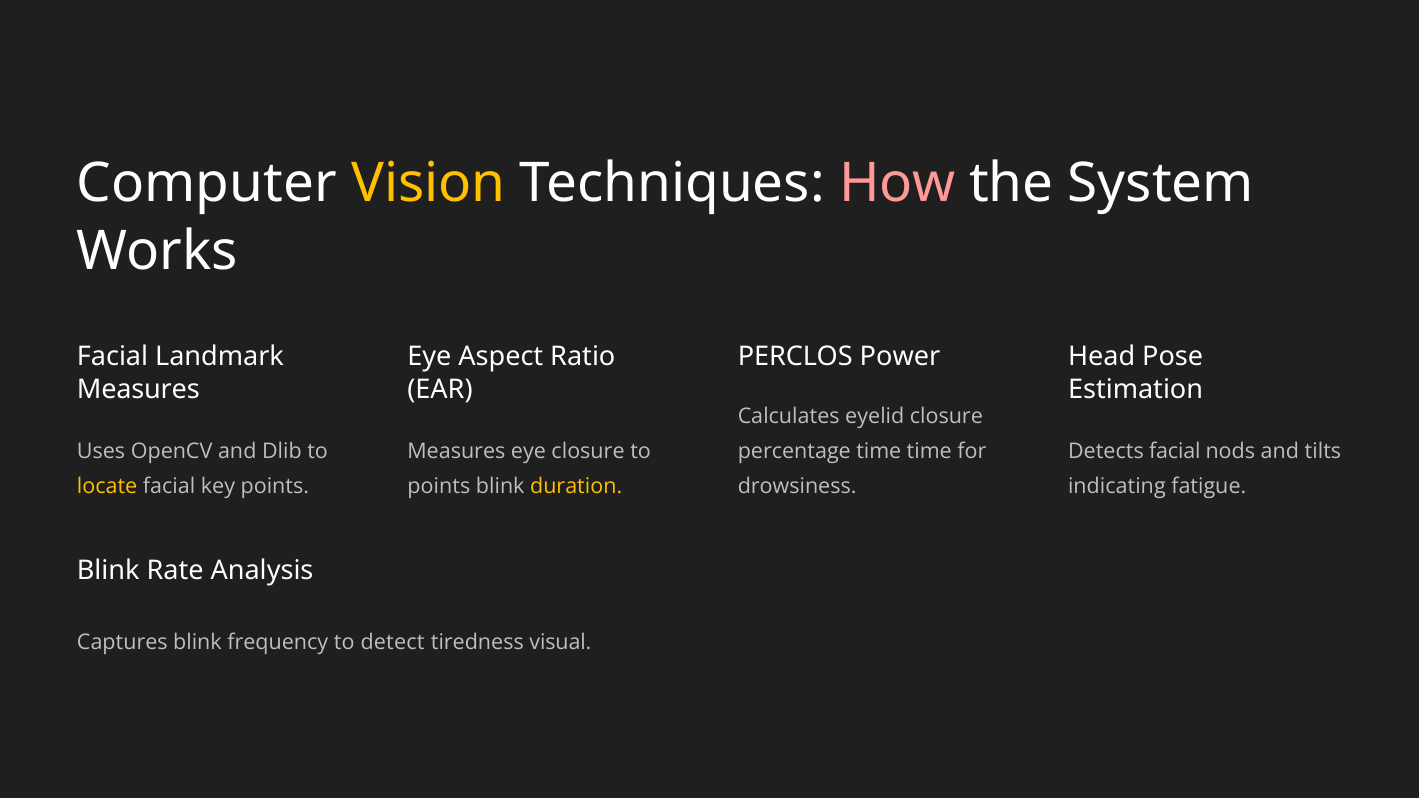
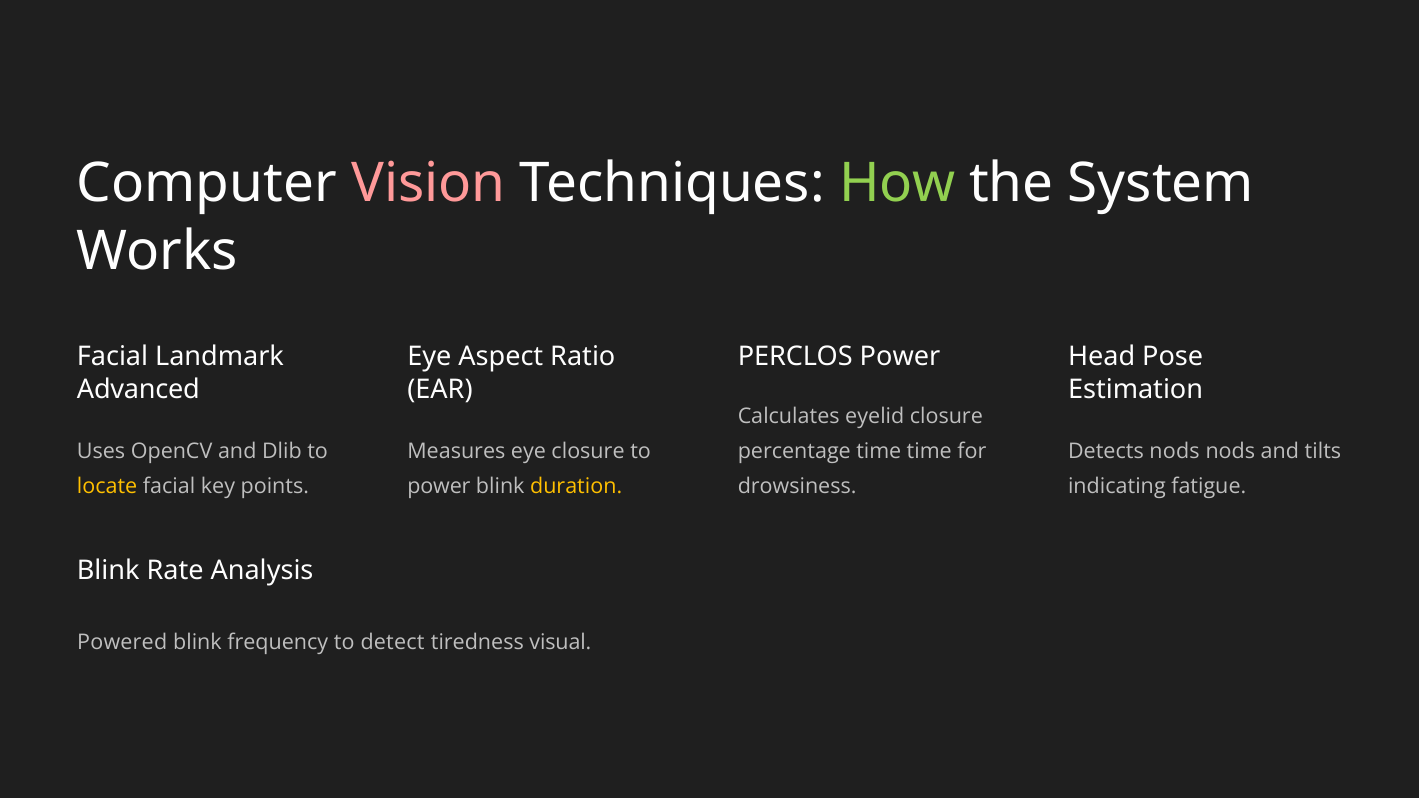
Vision colour: yellow -> pink
How colour: pink -> light green
Measures at (138, 390): Measures -> Advanced
Detects facial: facial -> nods
points at (439, 486): points -> power
Captures: Captures -> Powered
